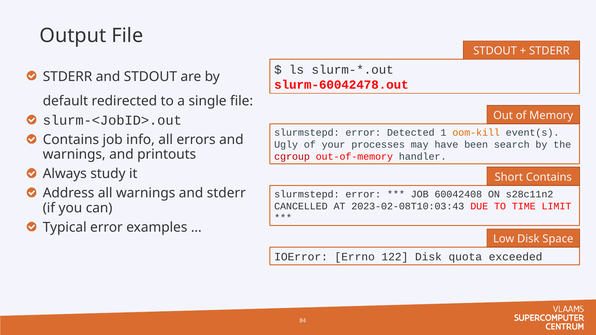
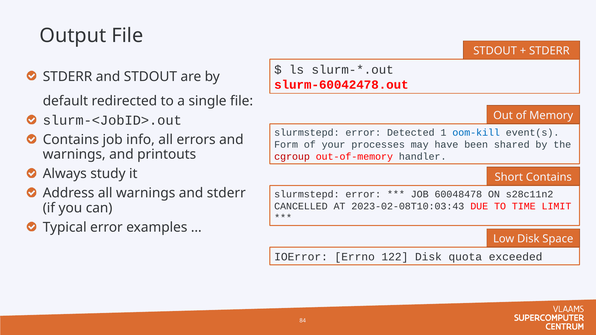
oom-kill colour: orange -> blue
Ugly: Ugly -> Form
search: search -> shared
60042408: 60042408 -> 60048478
